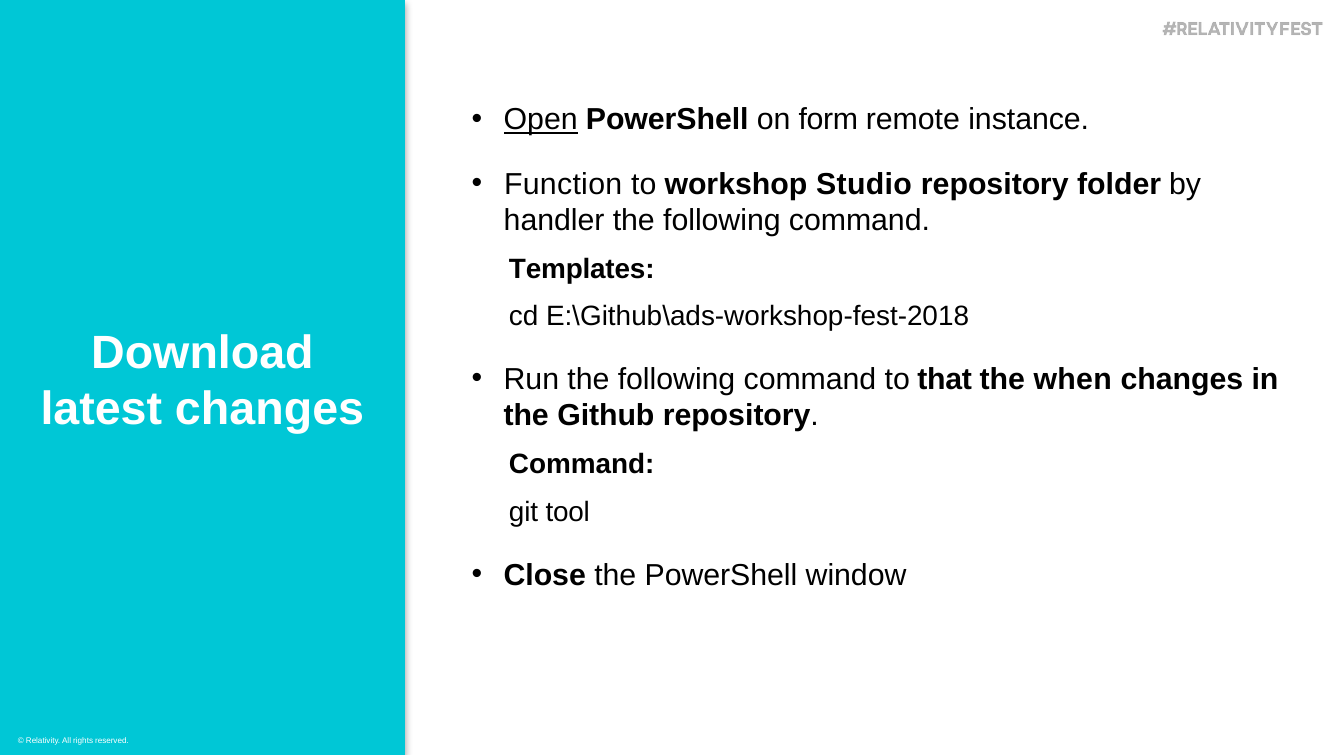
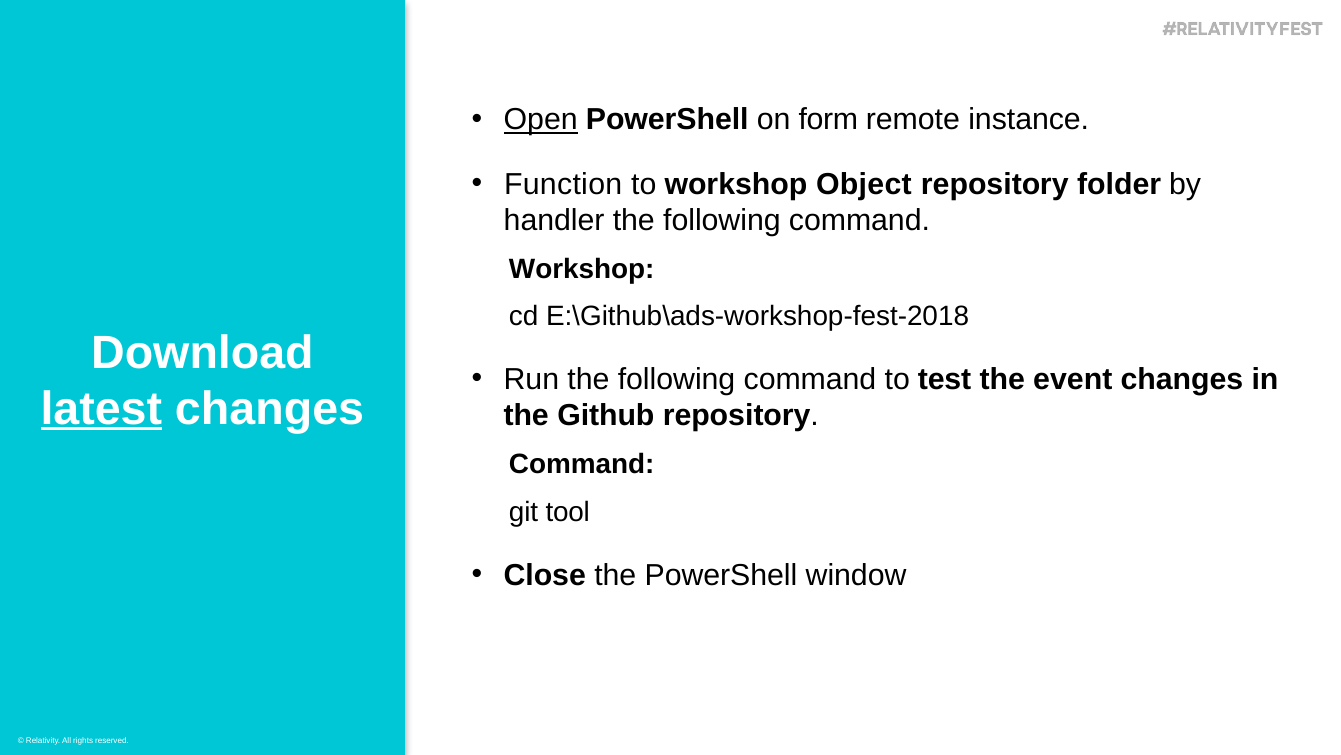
Studio: Studio -> Object
Templates at (582, 269): Templates -> Workshop
that: that -> test
when: when -> event
latest underline: none -> present
